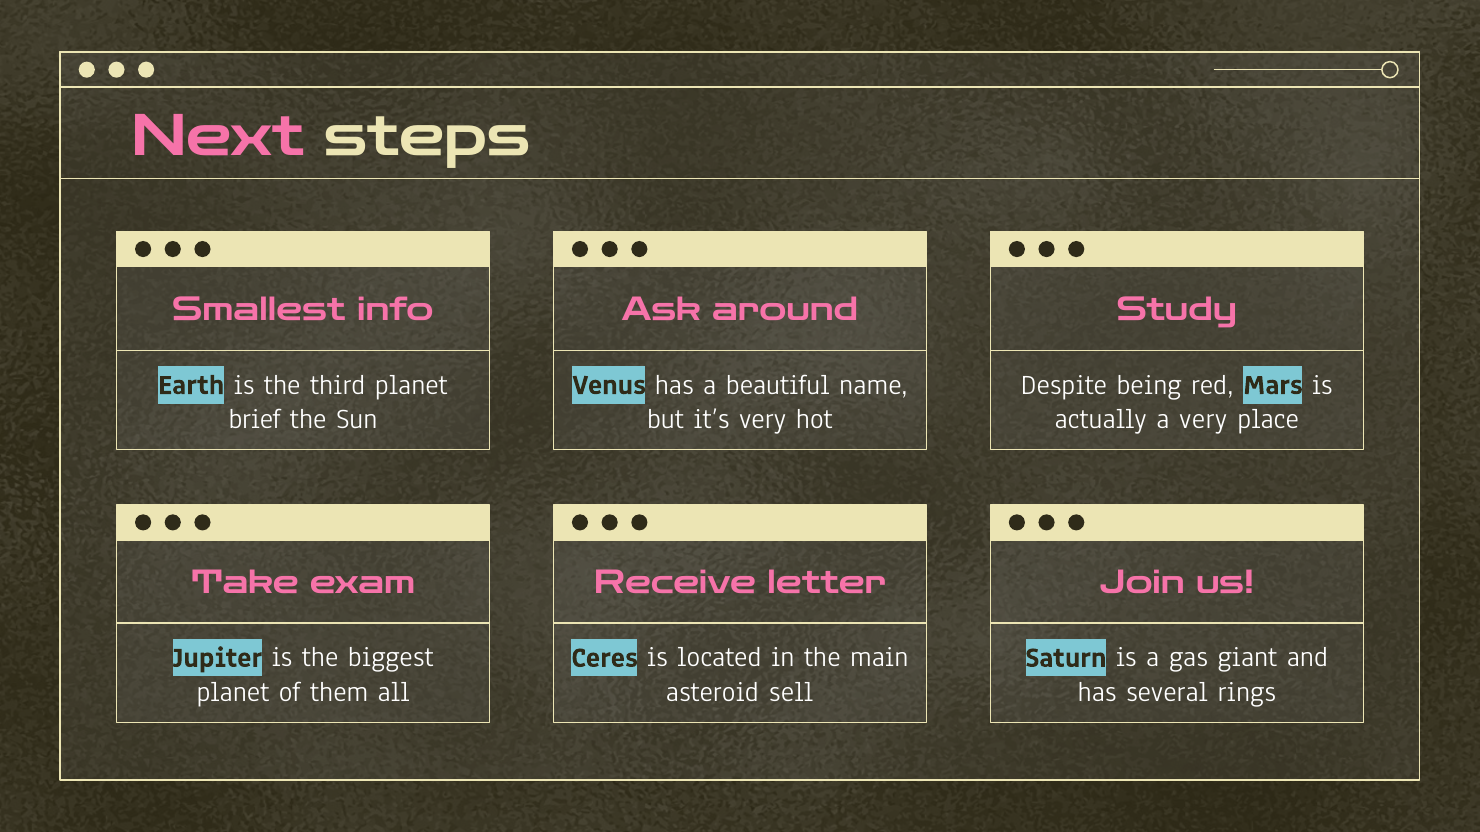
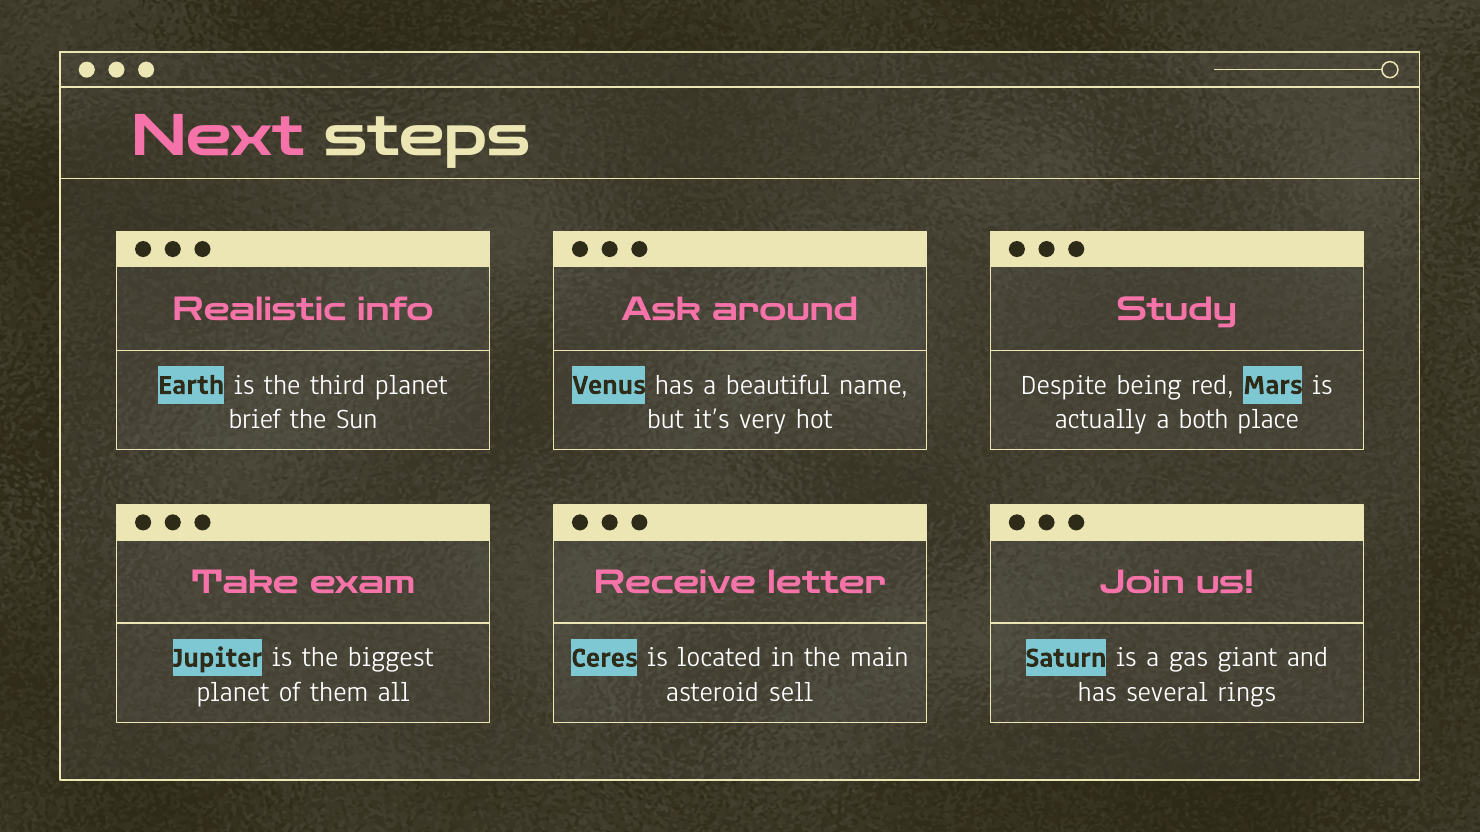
Smallest: Smallest -> Realistic
a very: very -> both
